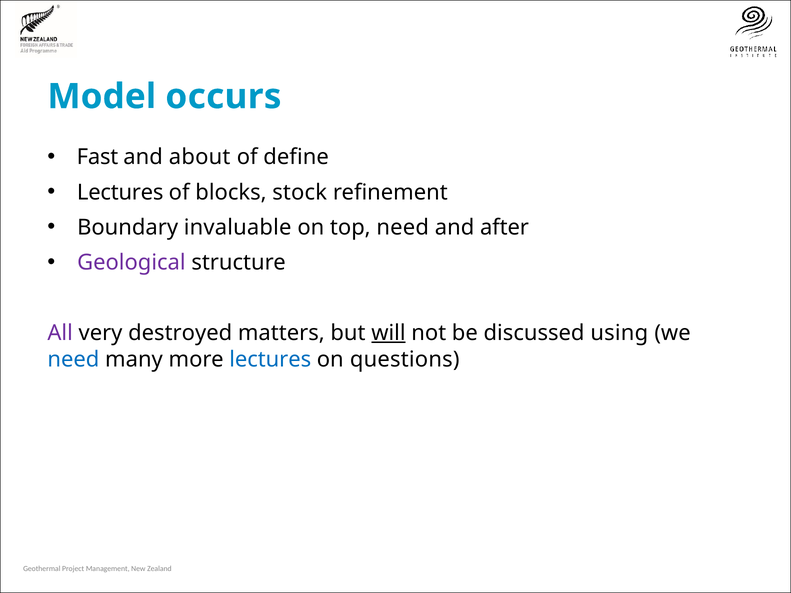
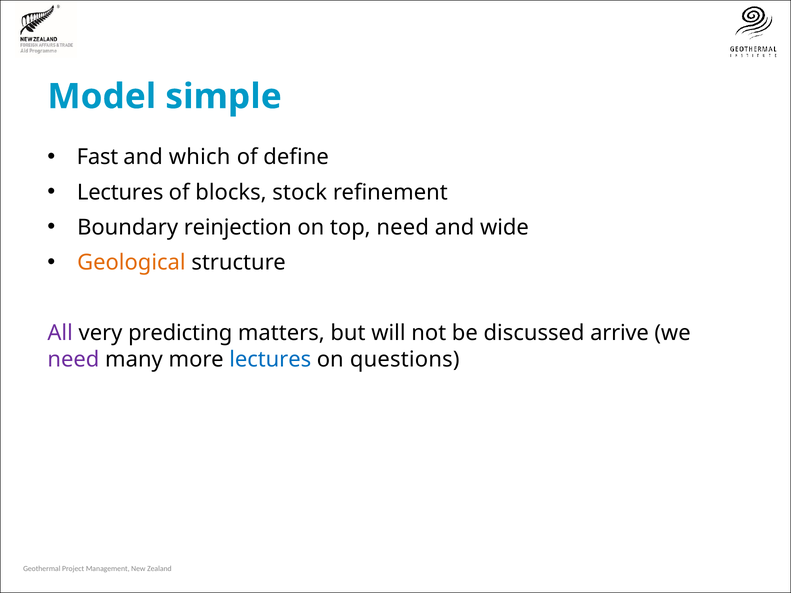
occurs: occurs -> simple
about: about -> which
invaluable: invaluable -> reinjection
after: after -> wide
Geological colour: purple -> orange
destroyed: destroyed -> predicting
will underline: present -> none
using: using -> arrive
need at (73, 360) colour: blue -> purple
